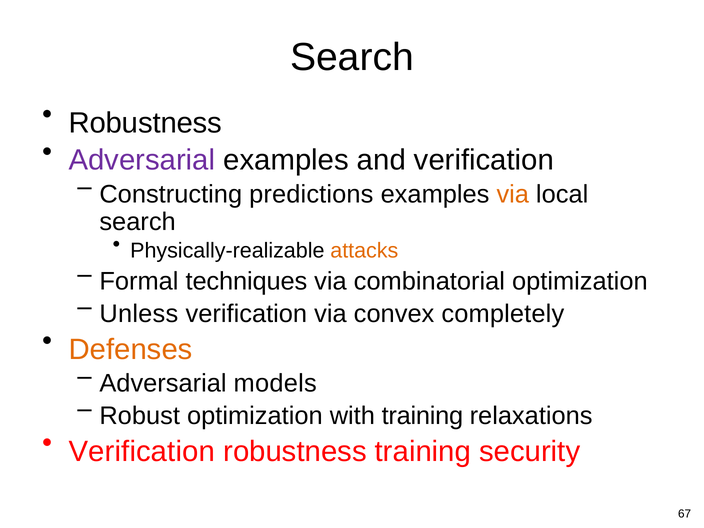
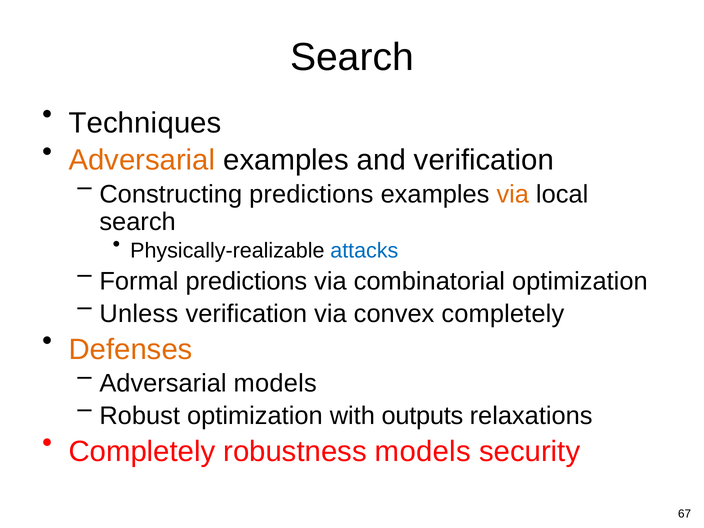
Robustness at (145, 123): Robustness -> Techniques
Adversarial at (142, 160) colour: purple -> orange
attacks colour: orange -> blue
Formal techniques: techniques -> predictions
with training: training -> outputs
Verification at (142, 452): Verification -> Completely
robustness training: training -> models
